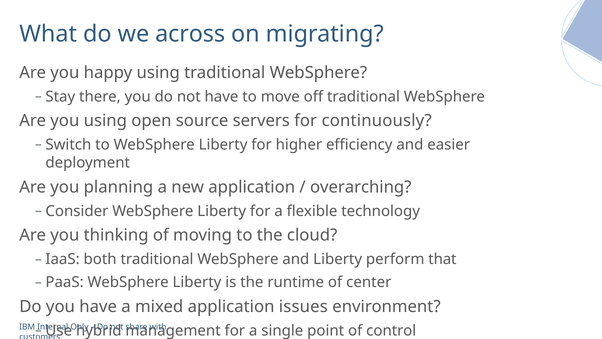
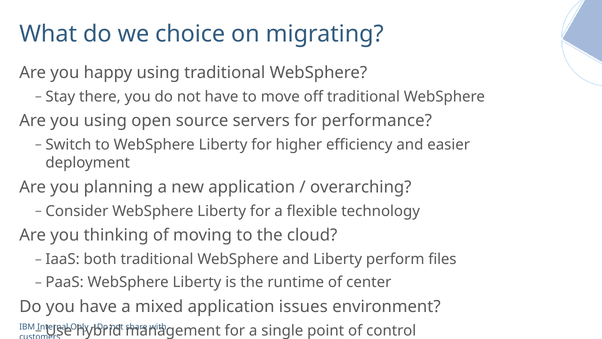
across: across -> choice
continuously: continuously -> performance
that: that -> files
